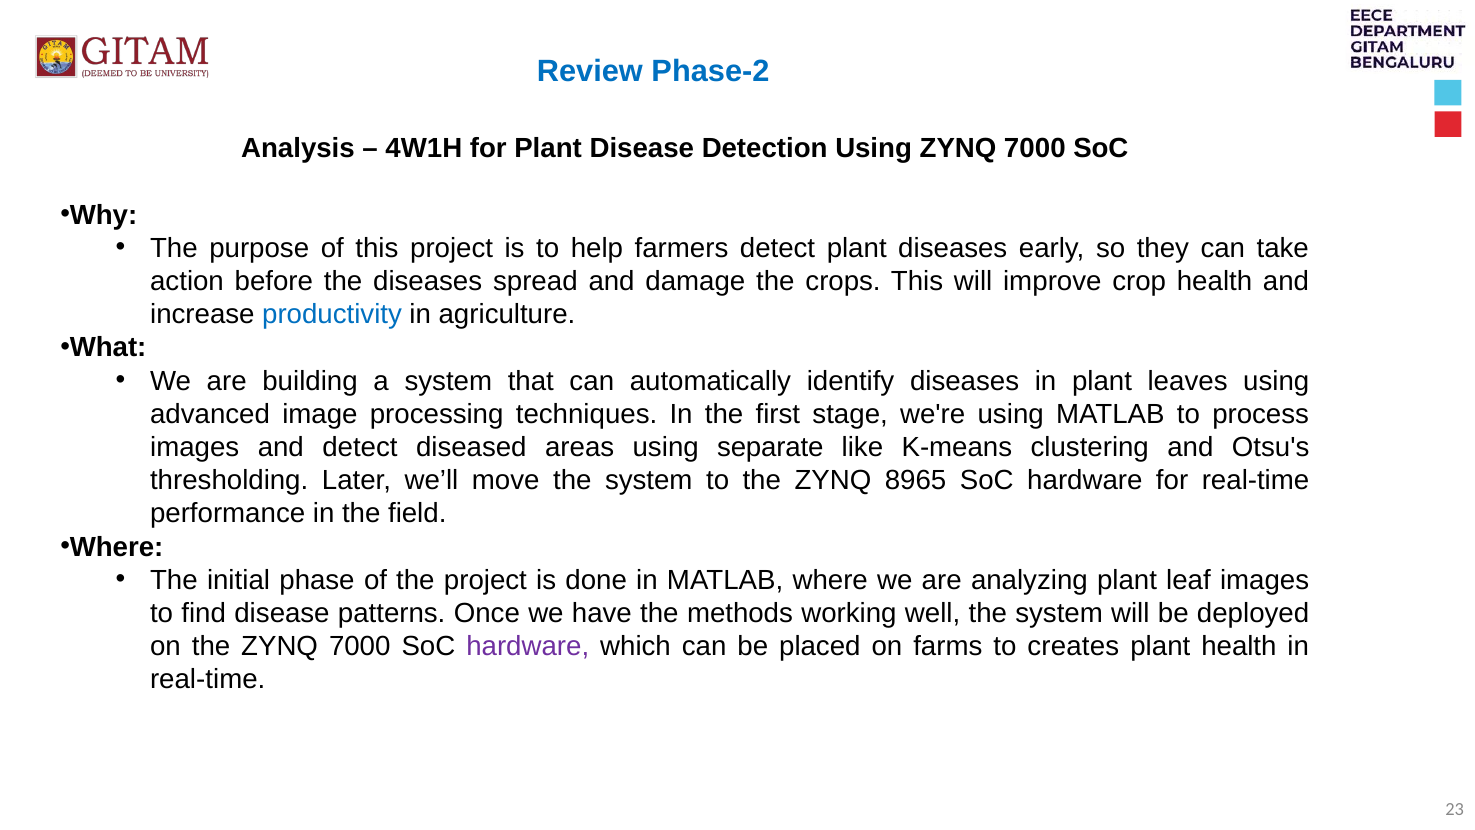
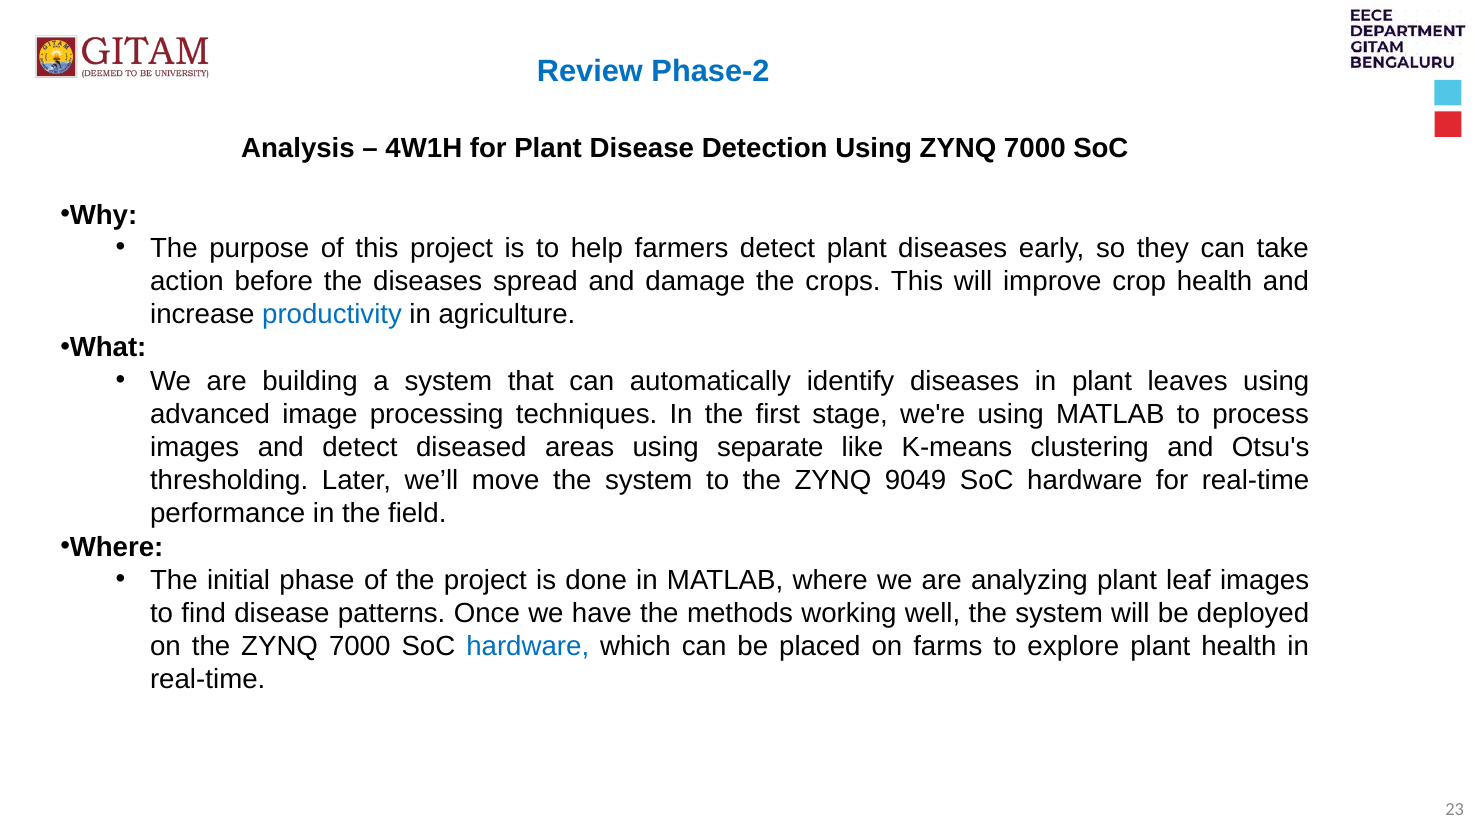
8965: 8965 -> 9049
hardware at (528, 646) colour: purple -> blue
creates: creates -> explore
